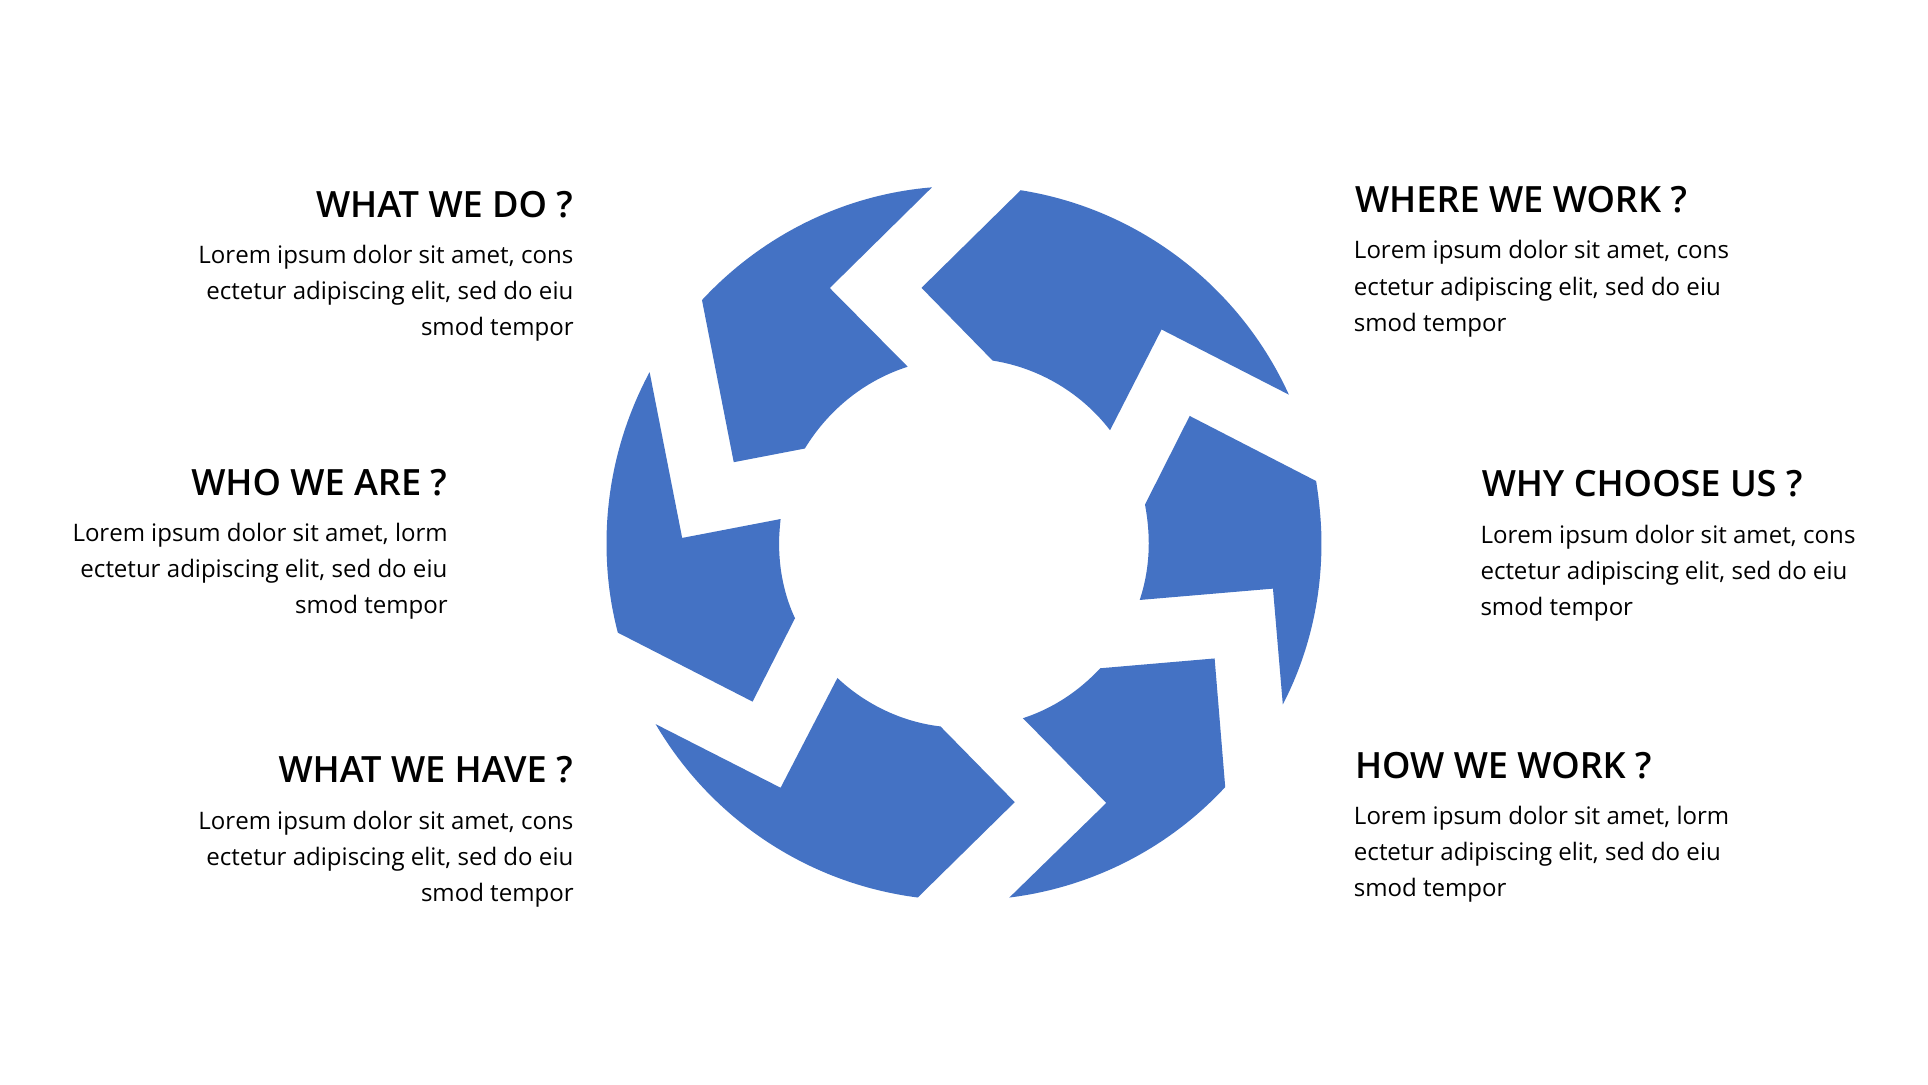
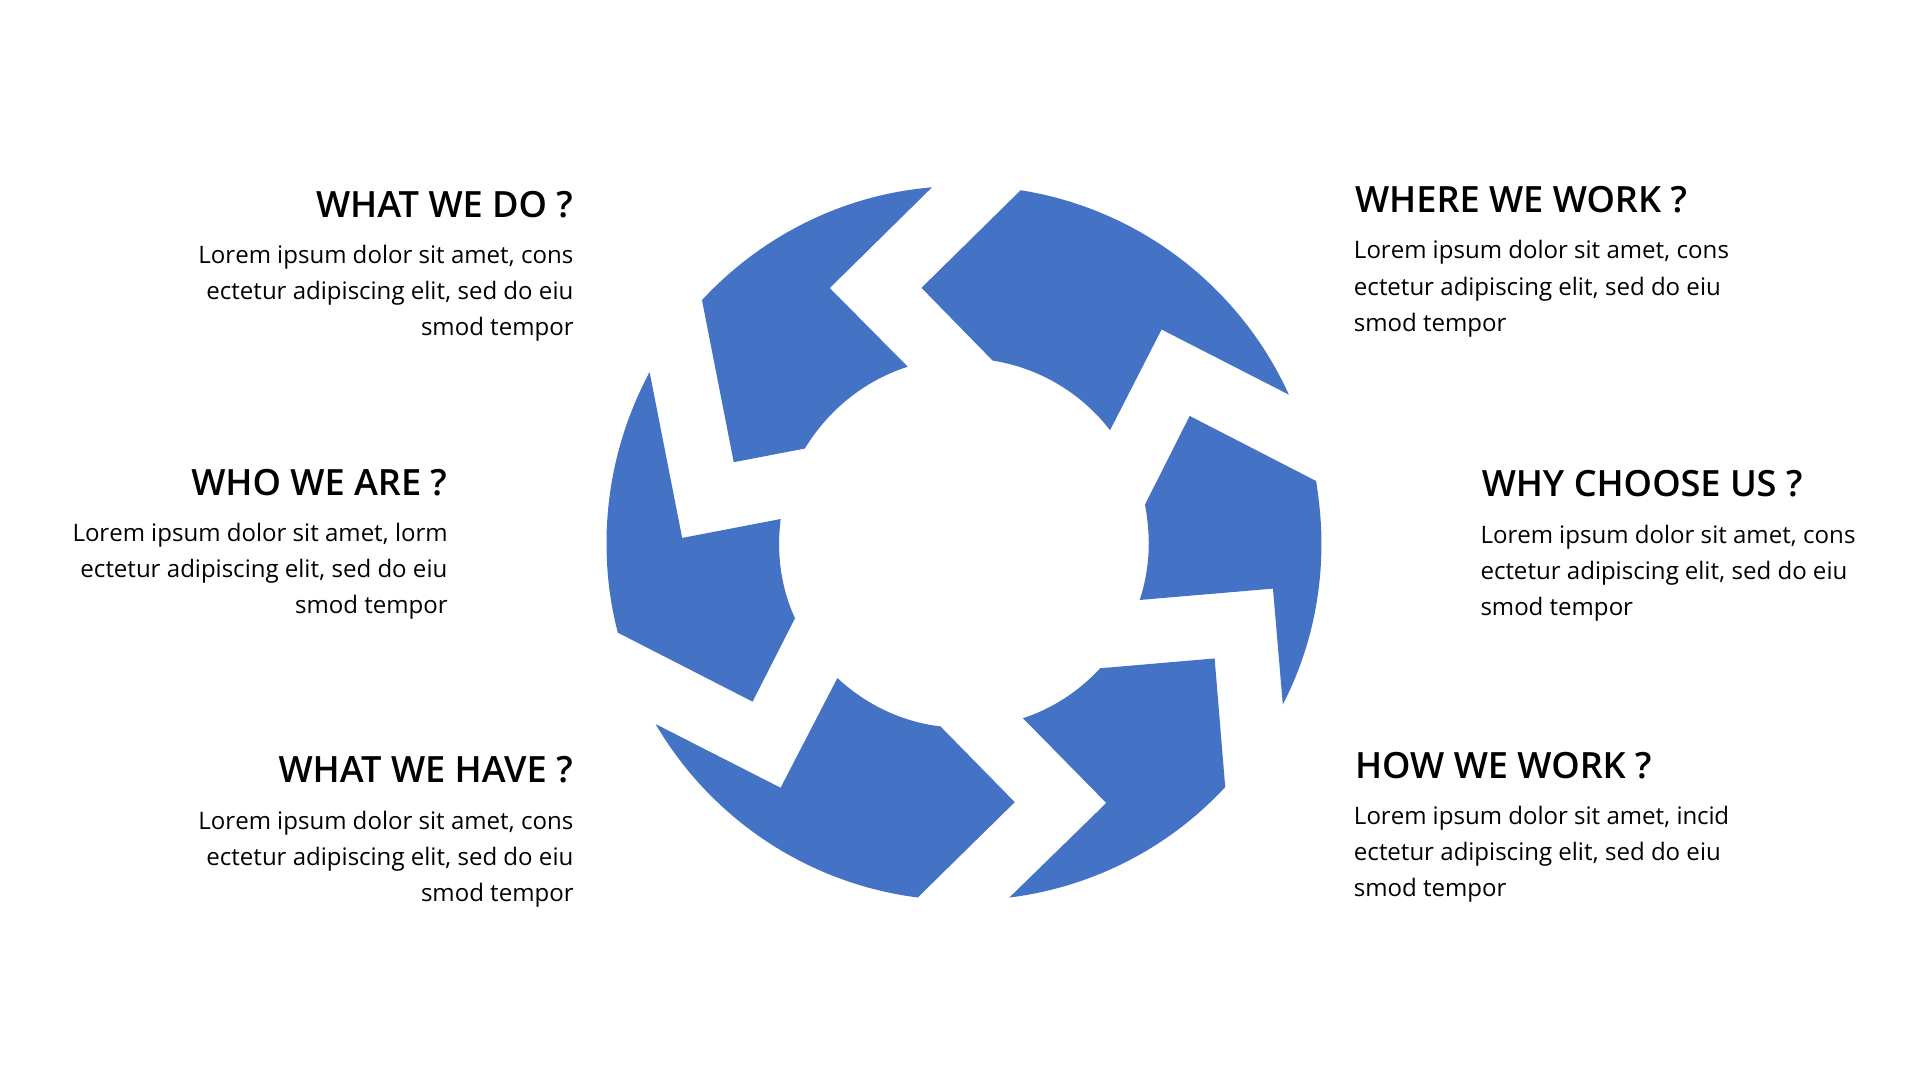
lorm at (1703, 816): lorm -> incid
